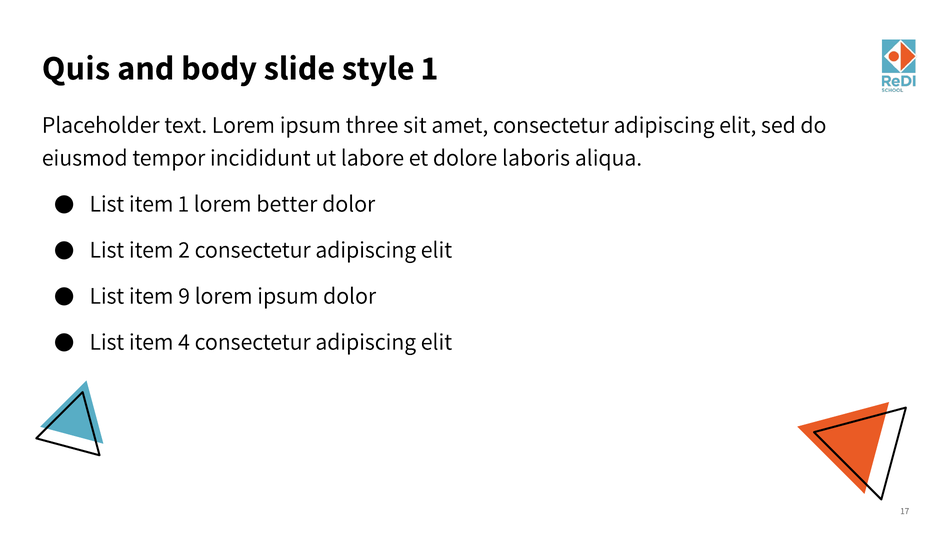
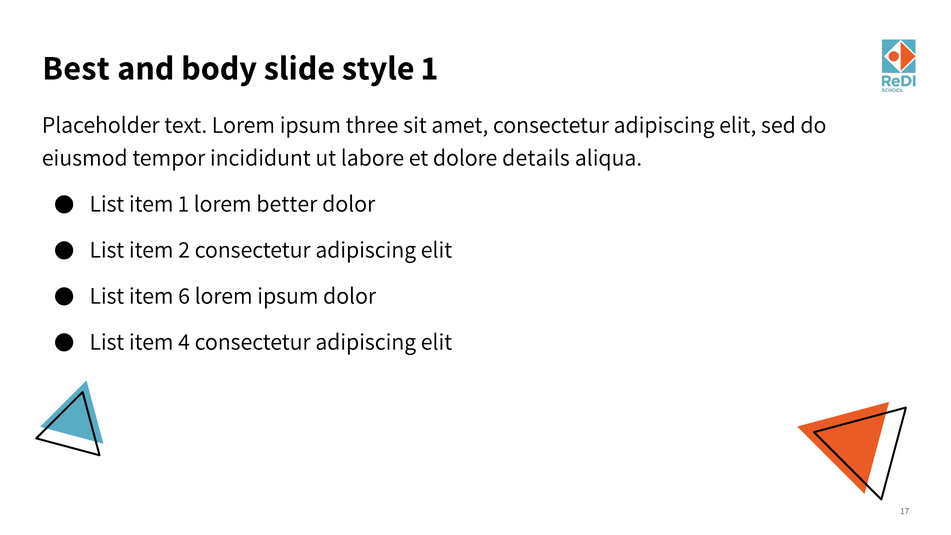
Quis: Quis -> Best
laboris: laboris -> details
9: 9 -> 6
